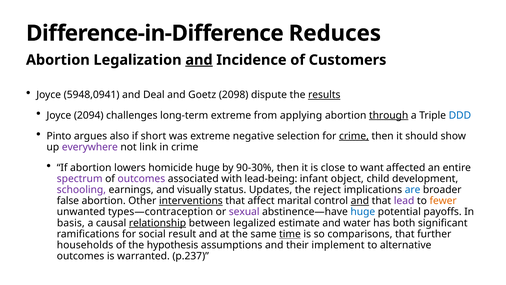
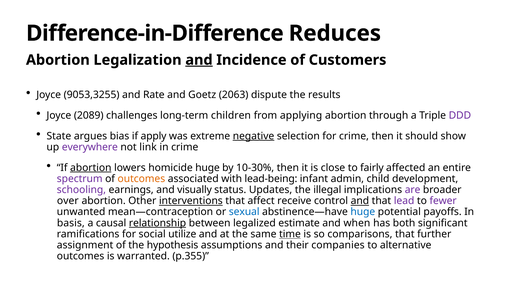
5948,0941: 5948,0941 -> 9053,3255
Deal: Deal -> Rate
2098: 2098 -> 2063
results underline: present -> none
2094: 2094 -> 2089
long-term extreme: extreme -> children
through underline: present -> none
DDD colour: blue -> purple
Pinto: Pinto -> State
also: also -> bias
short: short -> apply
negative underline: none -> present
crime at (354, 136) underline: present -> none
abortion at (91, 167) underline: none -> present
90-30%: 90-30% -> 10-30%
want: want -> fairly
outcomes at (141, 178) colour: purple -> orange
object: object -> admin
reject: reject -> illegal
are colour: blue -> purple
false: false -> over
marital: marital -> receive
fewer colour: orange -> purple
types—contraception: types—contraception -> mean—contraception
sexual colour: purple -> blue
water: water -> when
result: result -> utilize
households: households -> assignment
implement: implement -> companies
p.237: p.237 -> p.355
